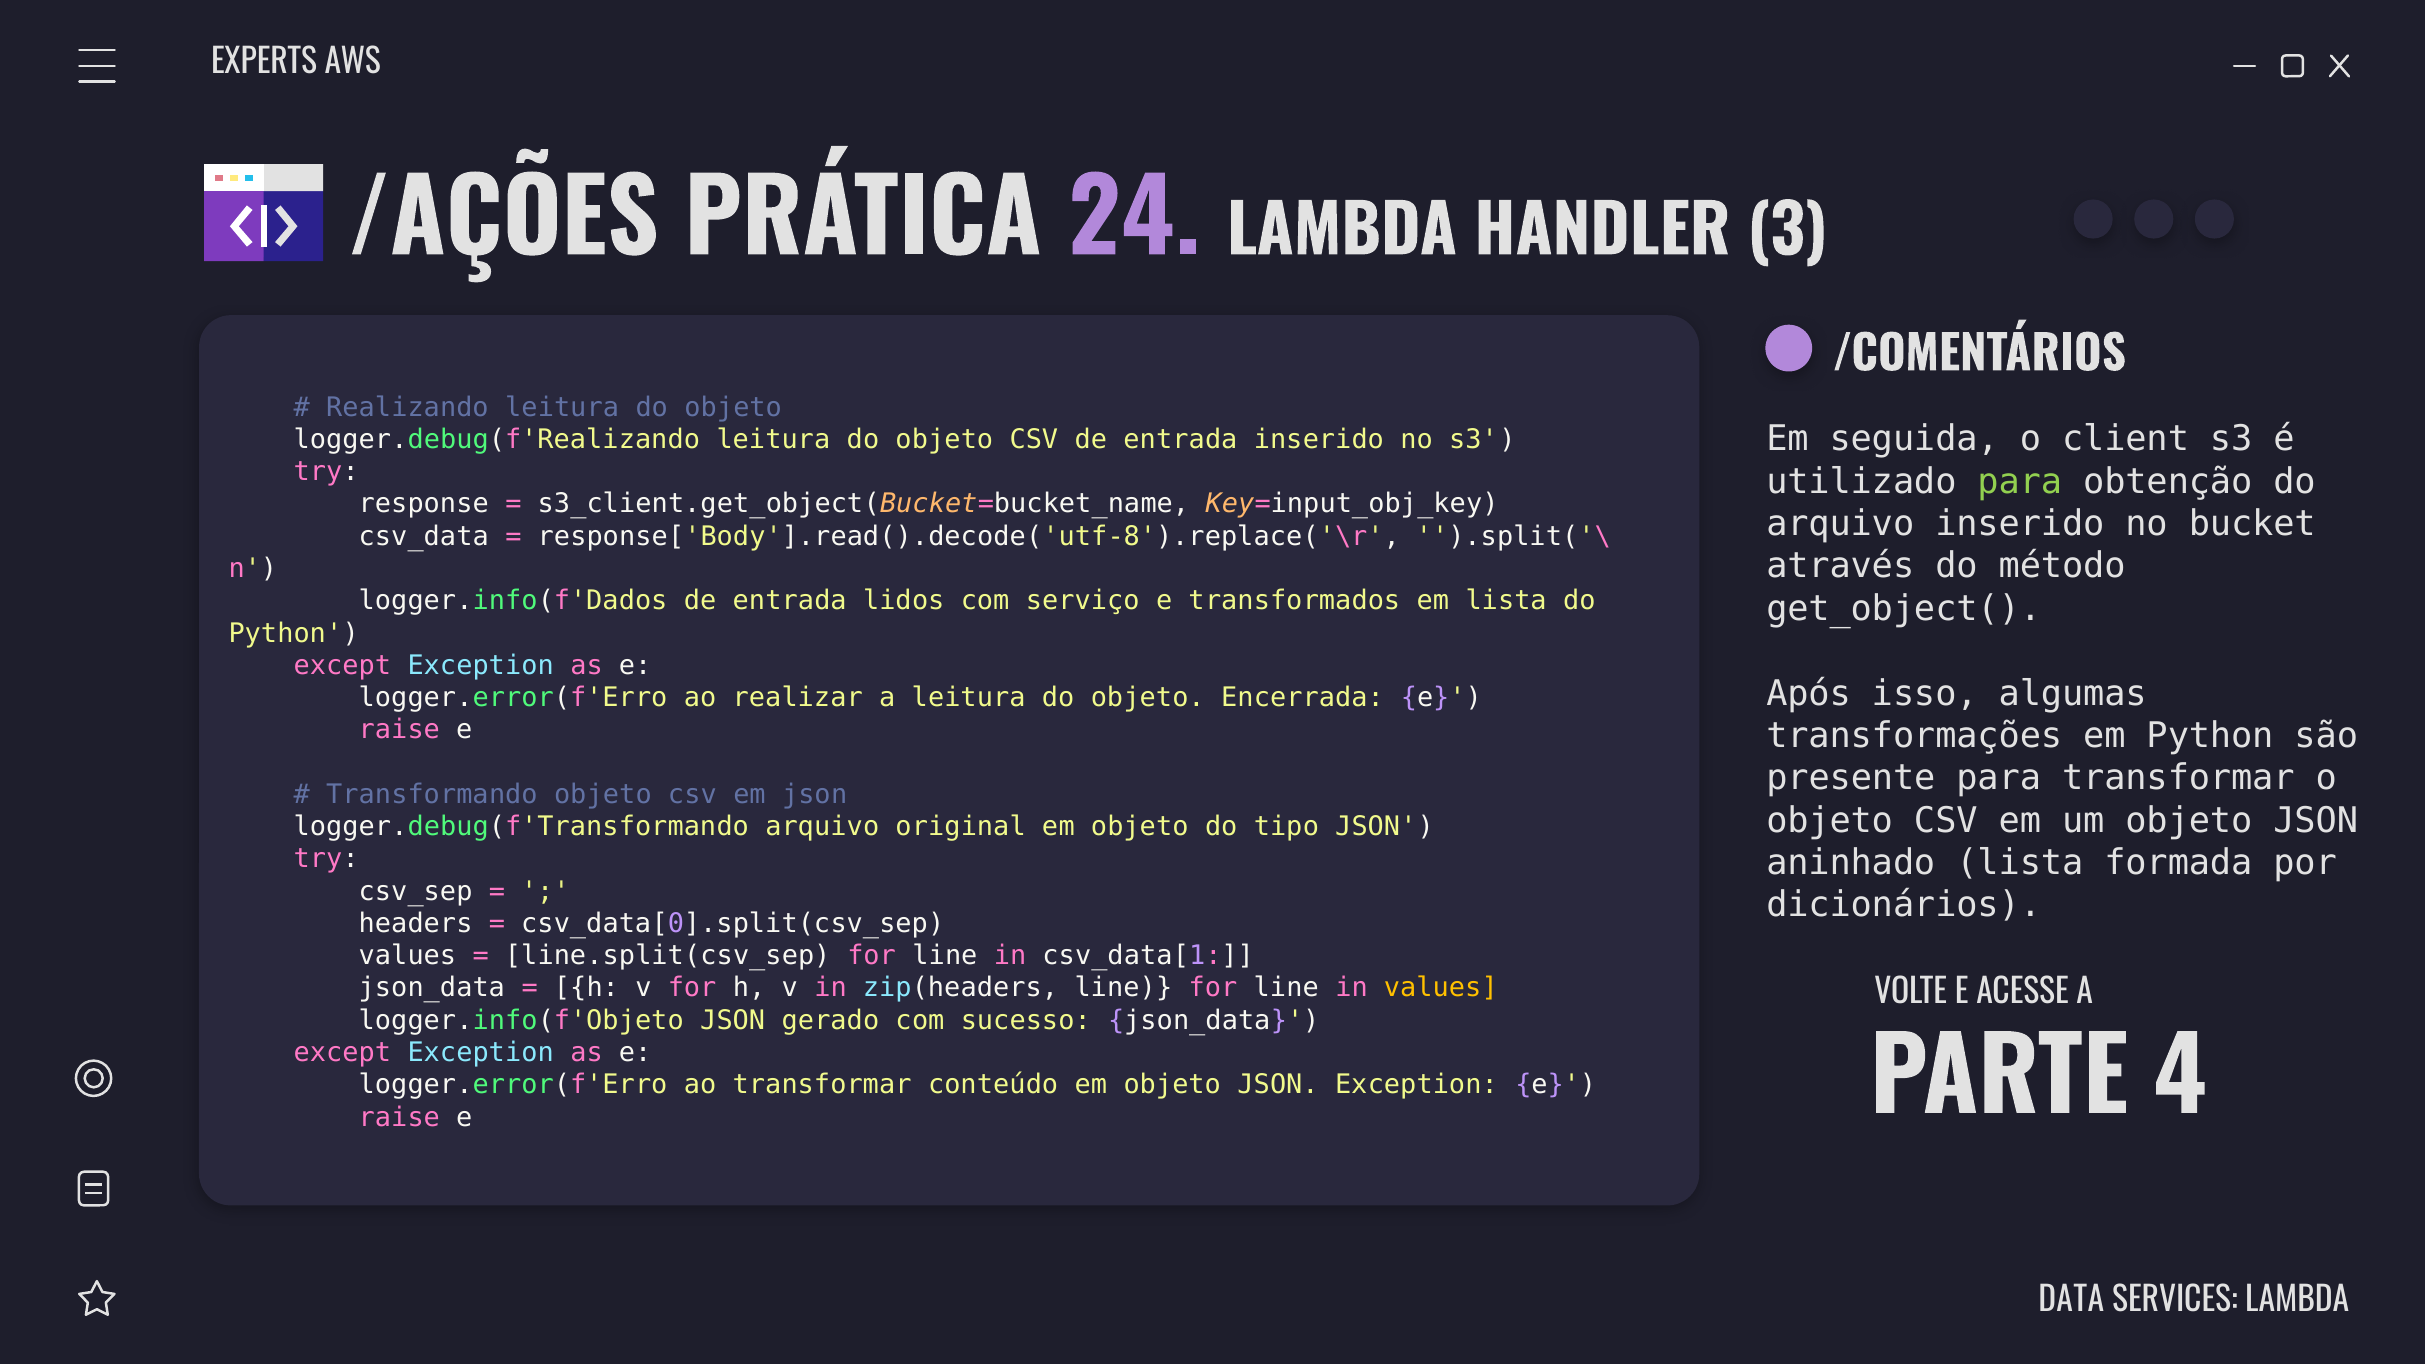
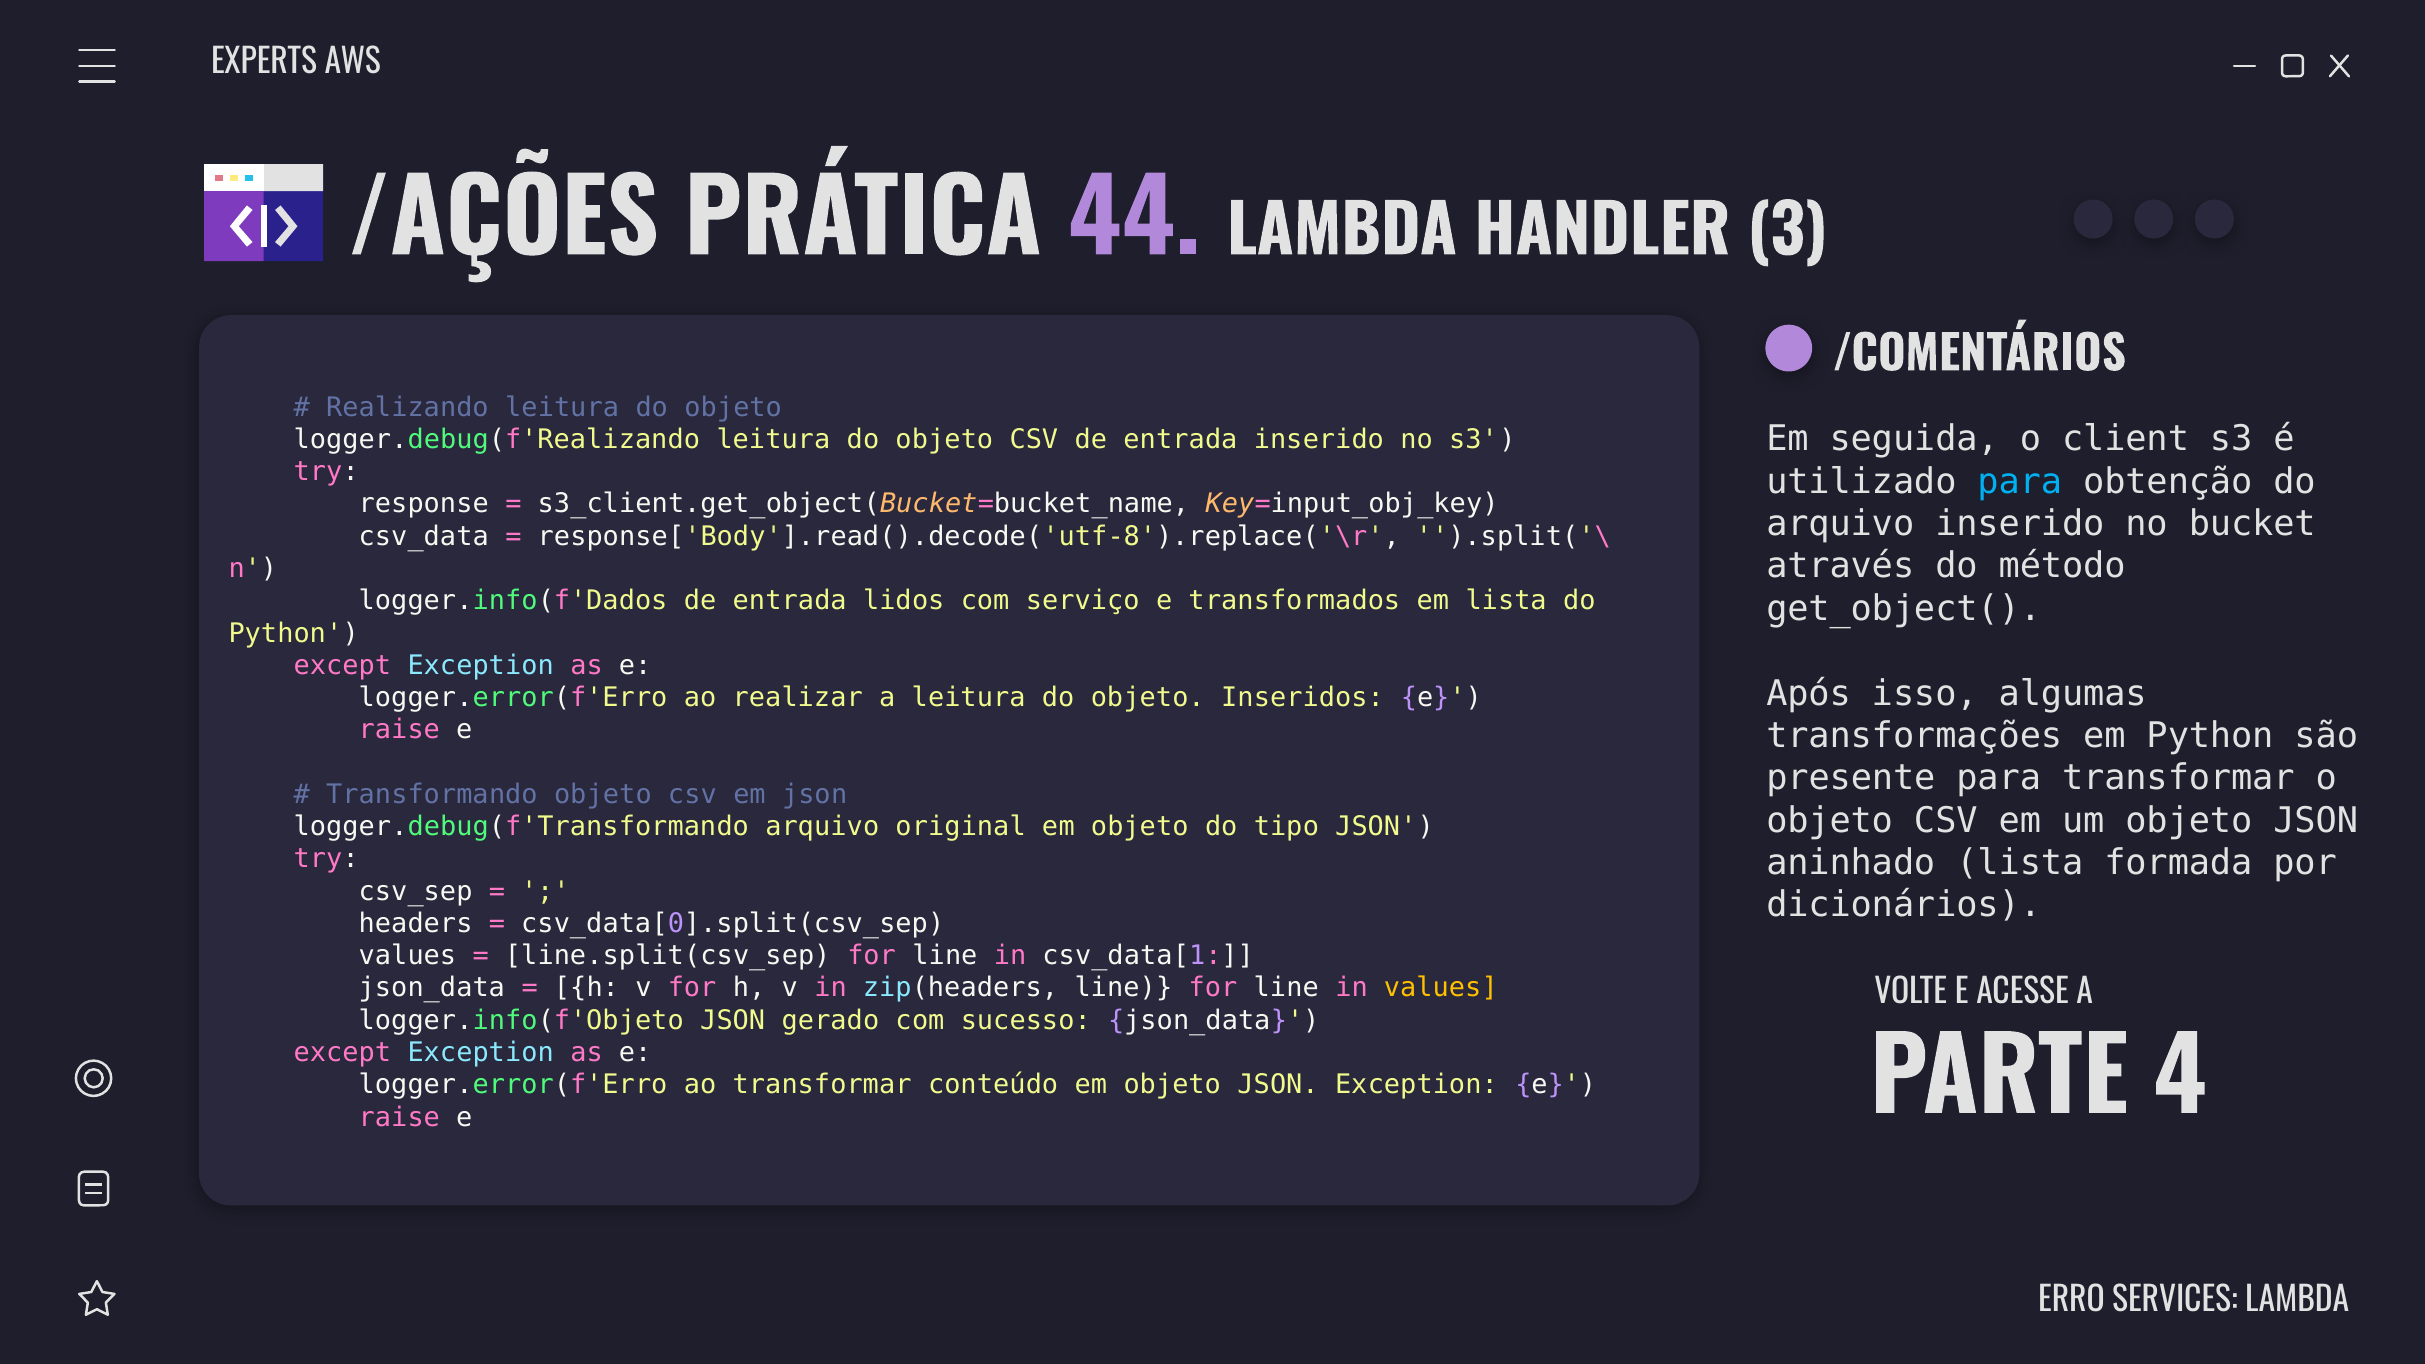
24: 24 -> 44
para at (2020, 481) colour: light green -> light blue
Encerrada: Encerrada -> Inseridos
DATA: DATA -> ERRO
